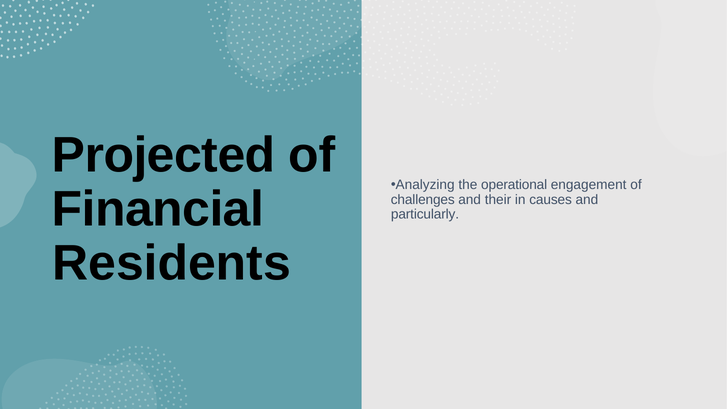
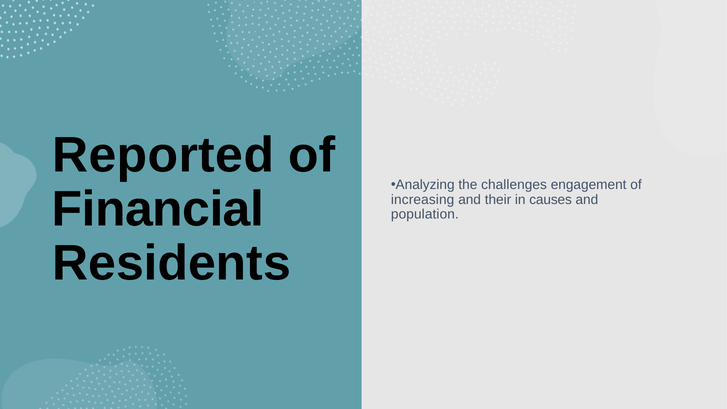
Projected: Projected -> Reported
operational: operational -> challenges
challenges: challenges -> increasing
particularly: particularly -> population
